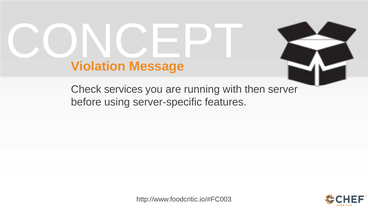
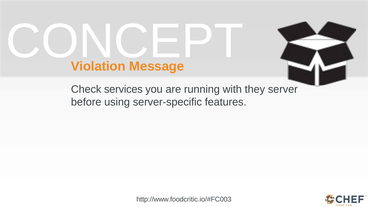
then: then -> they
